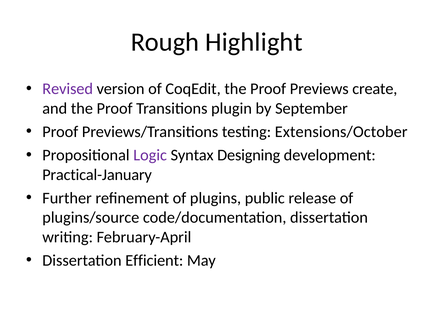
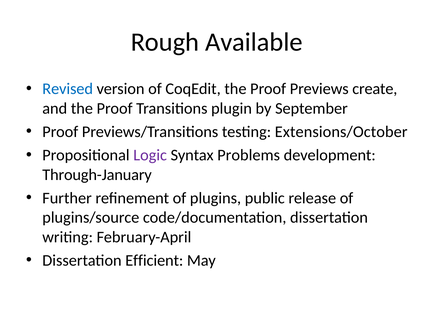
Highlight: Highlight -> Available
Revised colour: purple -> blue
Designing: Designing -> Problems
Practical-January: Practical-January -> Through-January
